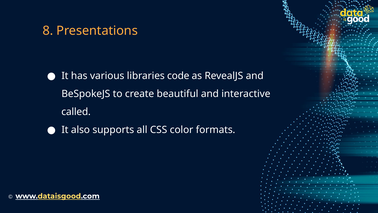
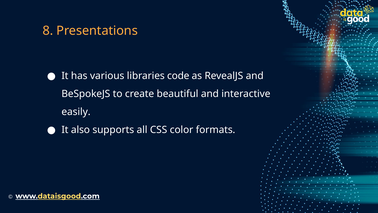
called: called -> easily
